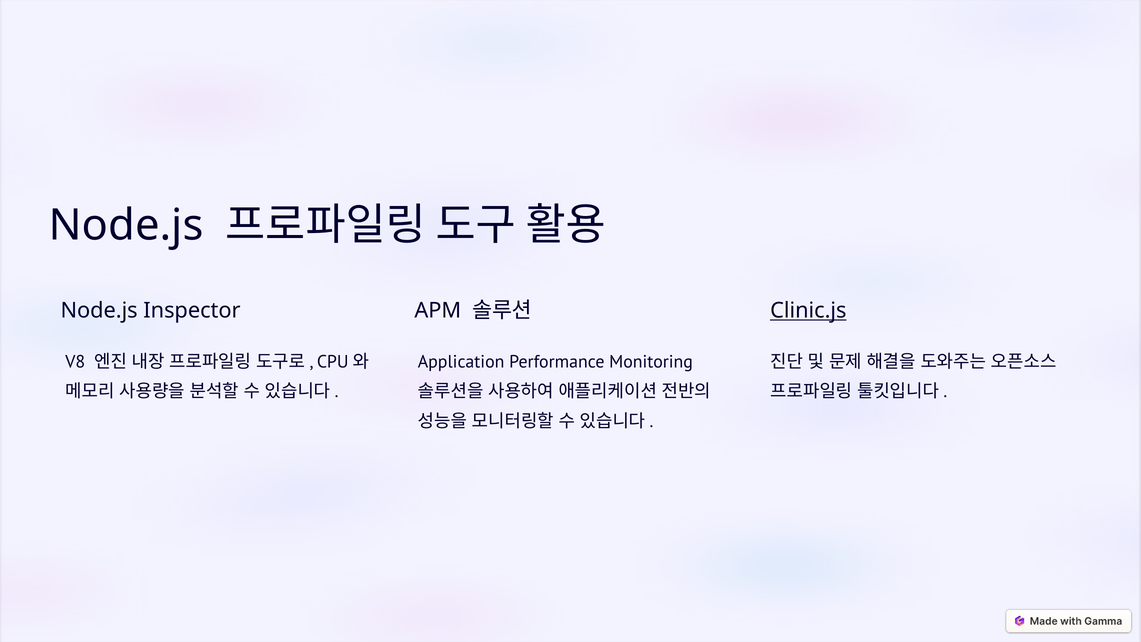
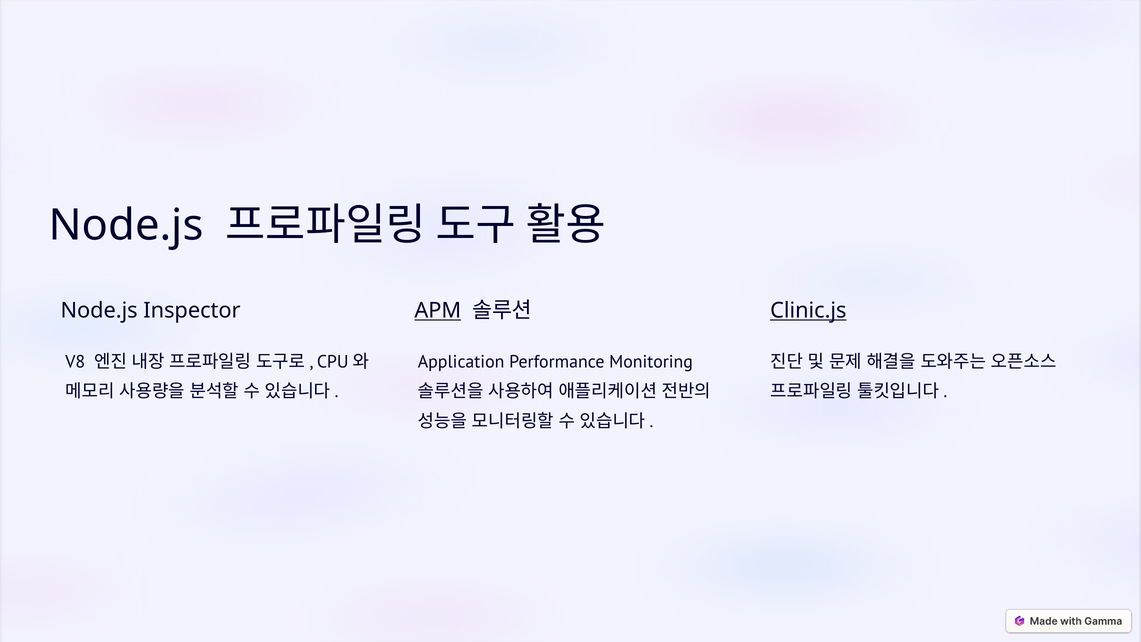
APM underline: none -> present
